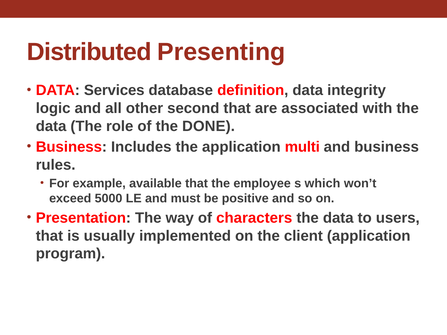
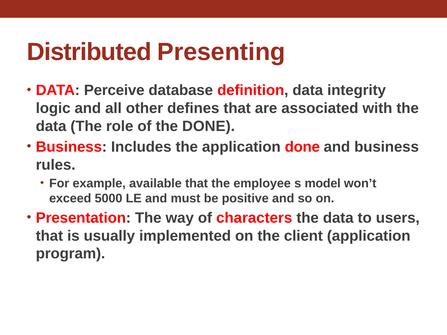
Services: Services -> Perceive
second: second -> defines
application multi: multi -> done
which: which -> model
